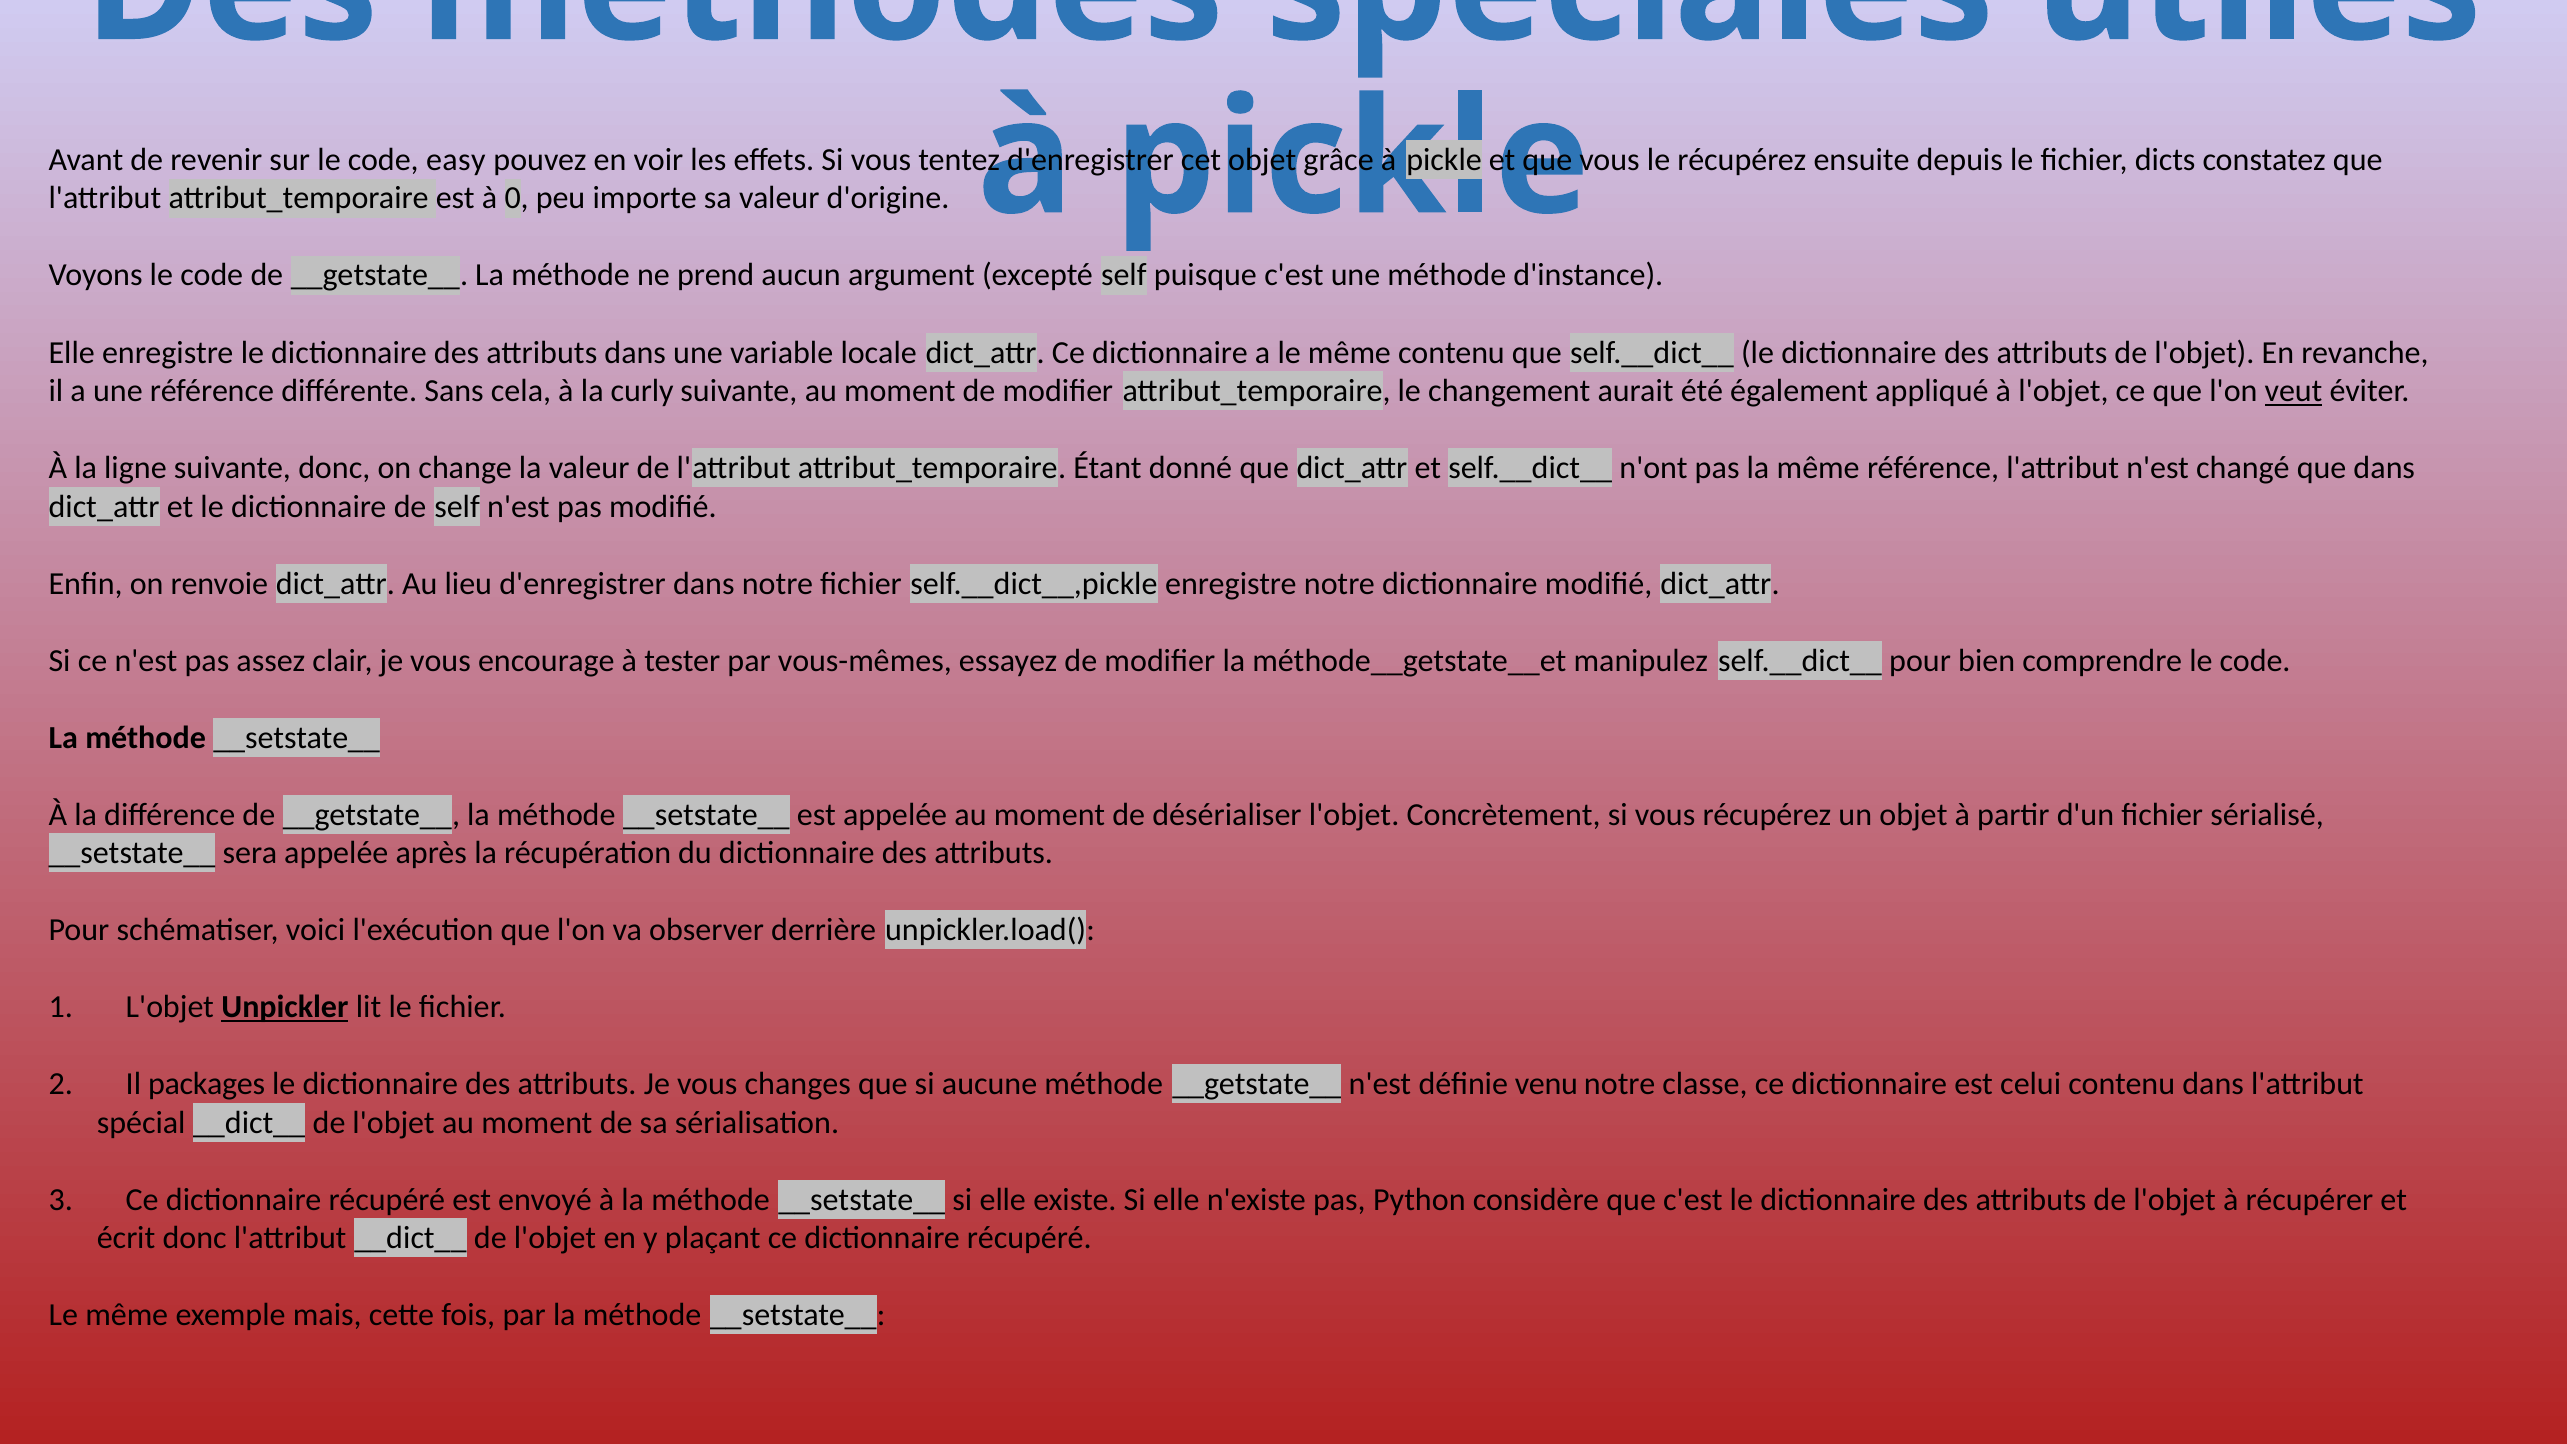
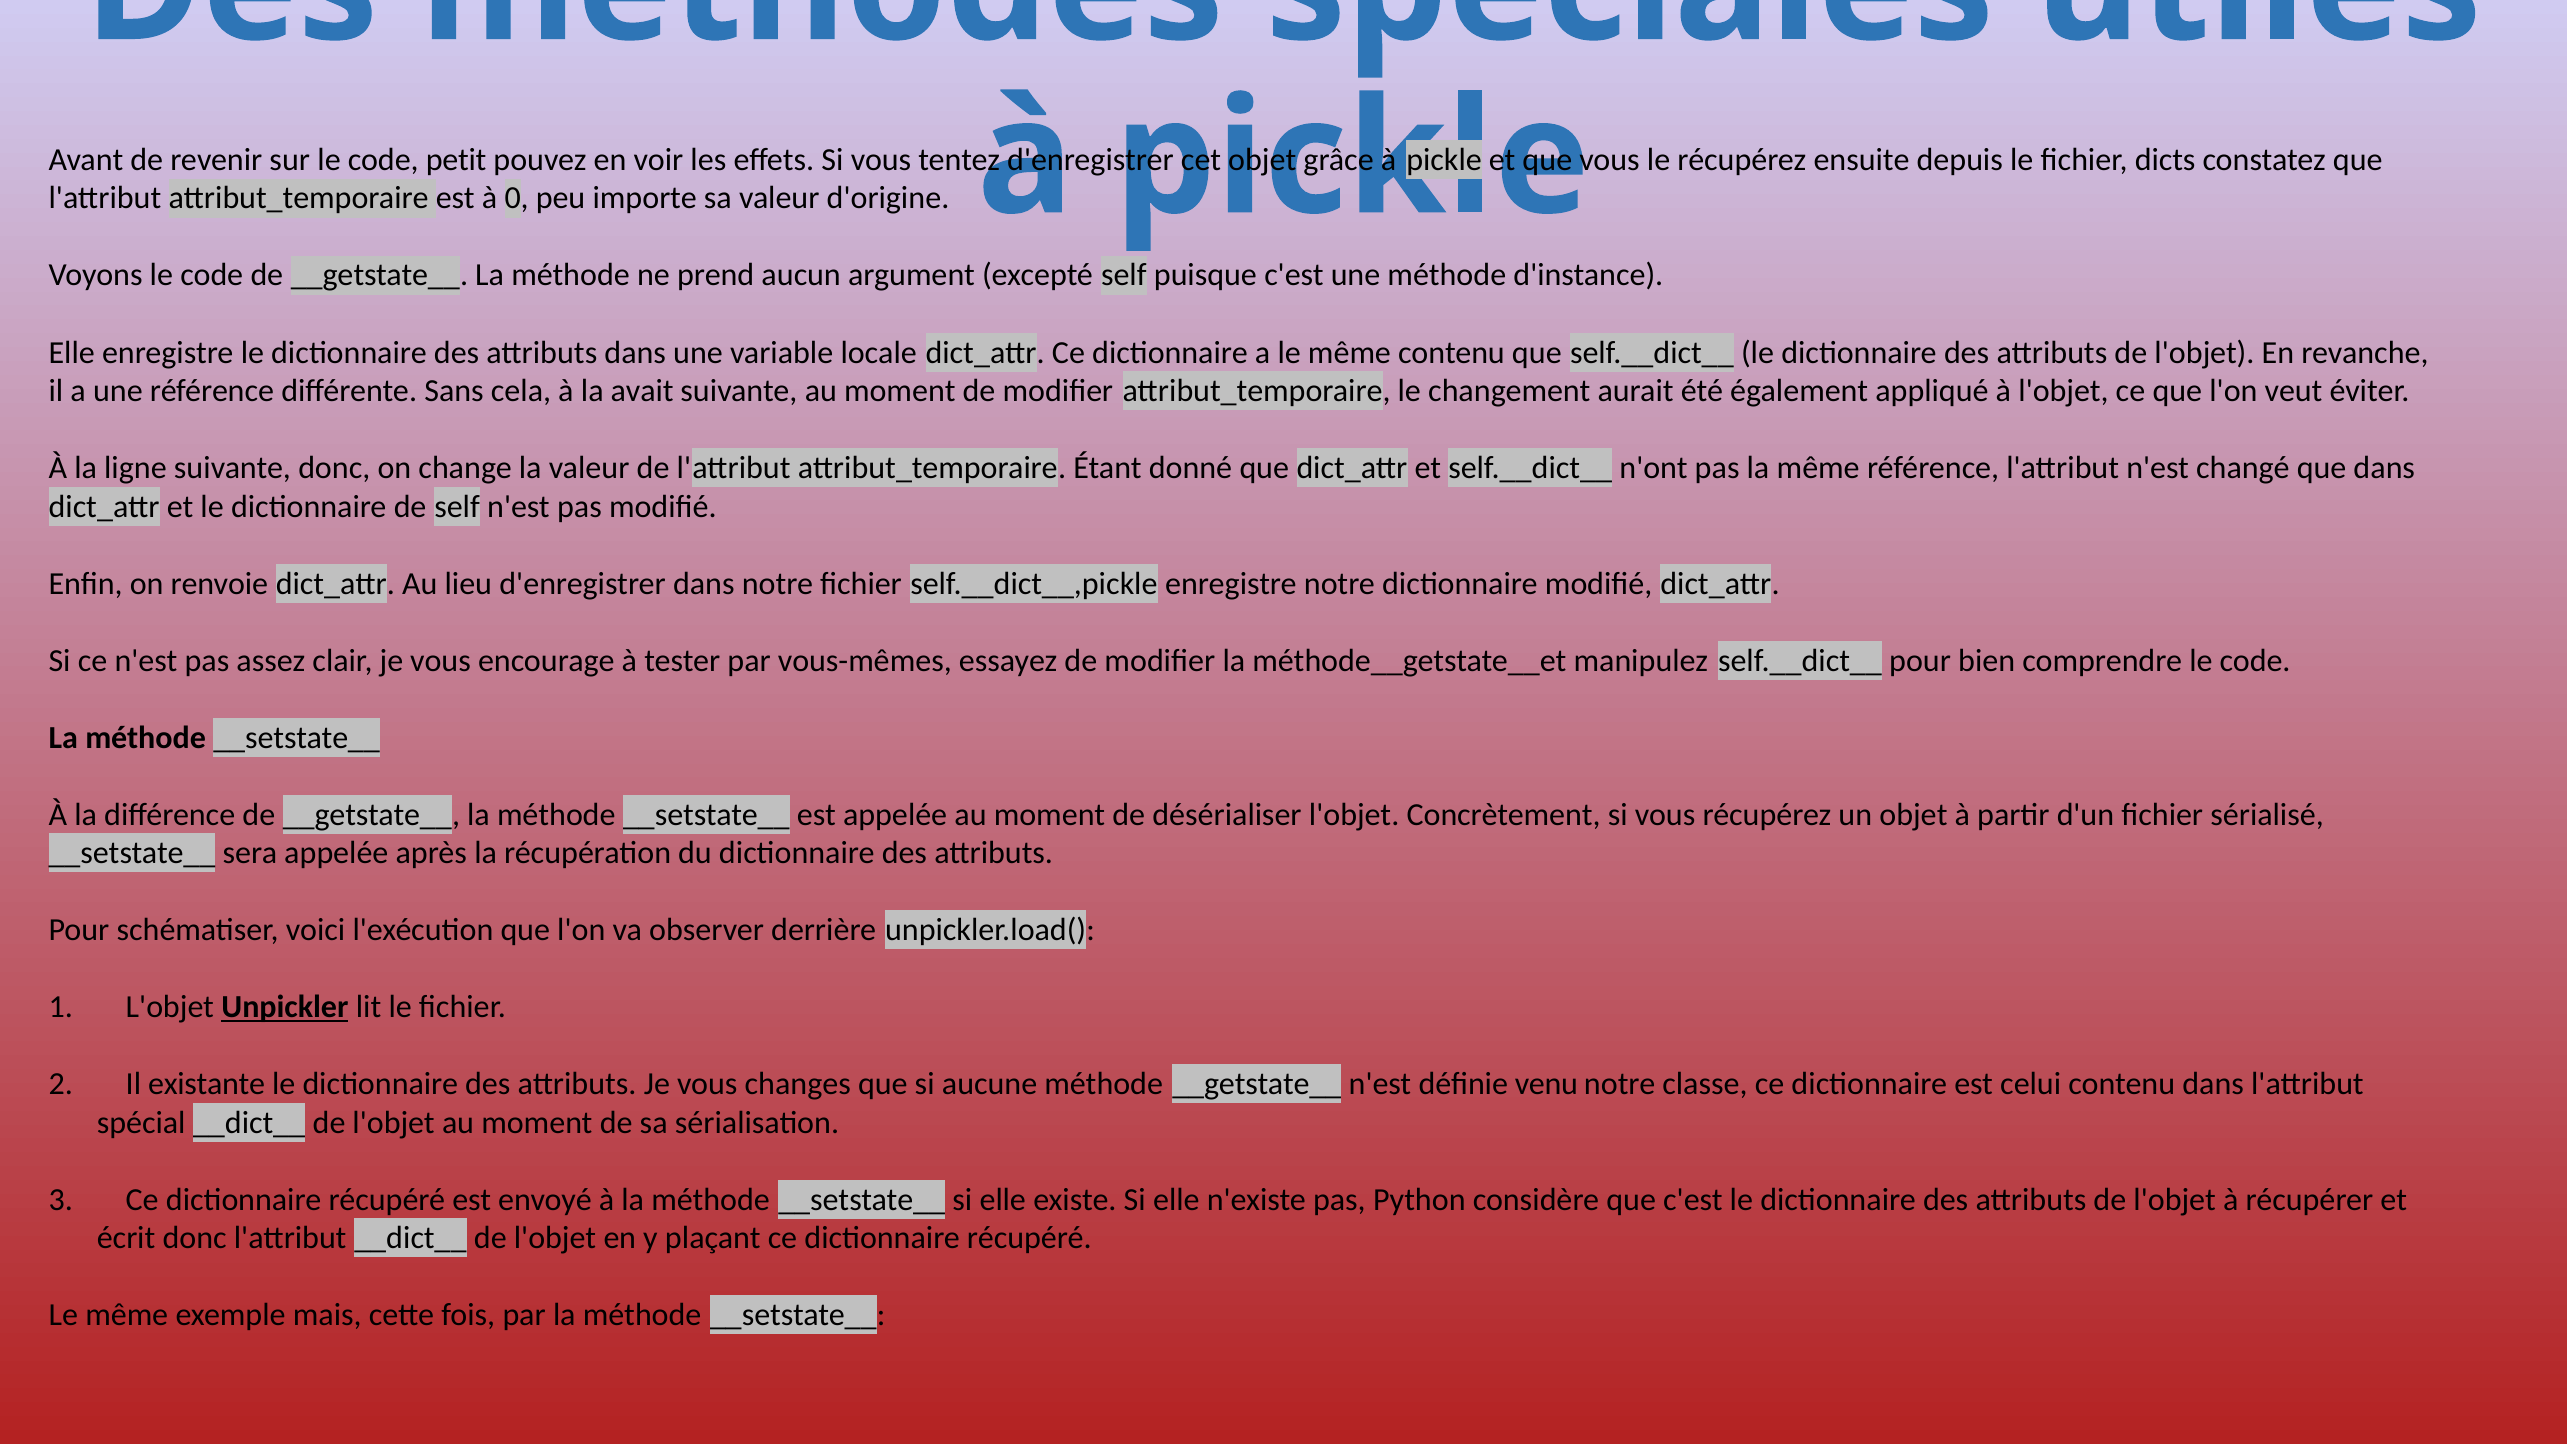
easy: easy -> petit
curly: curly -> avait
veut underline: present -> none
packages: packages -> existante
